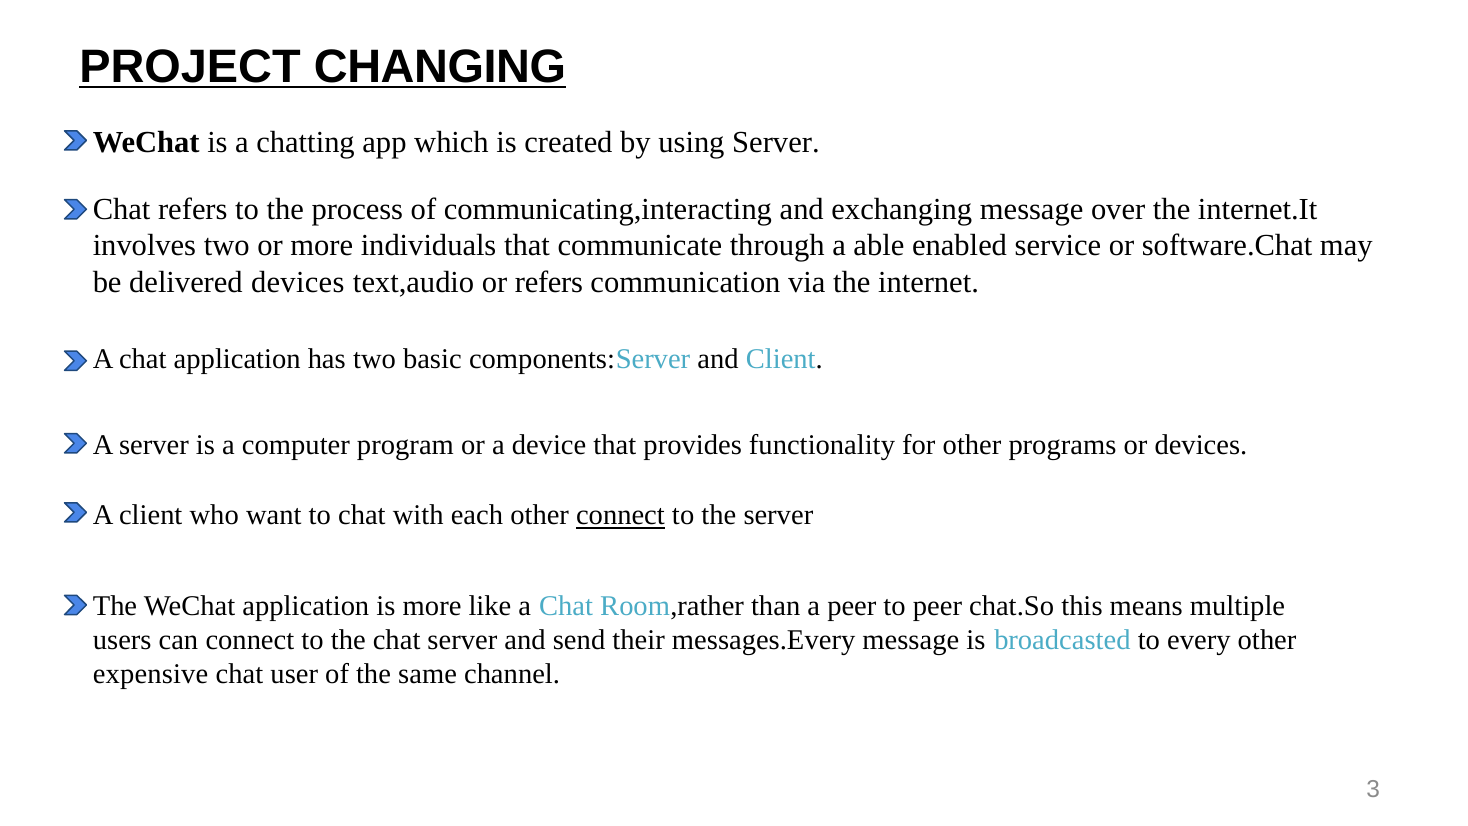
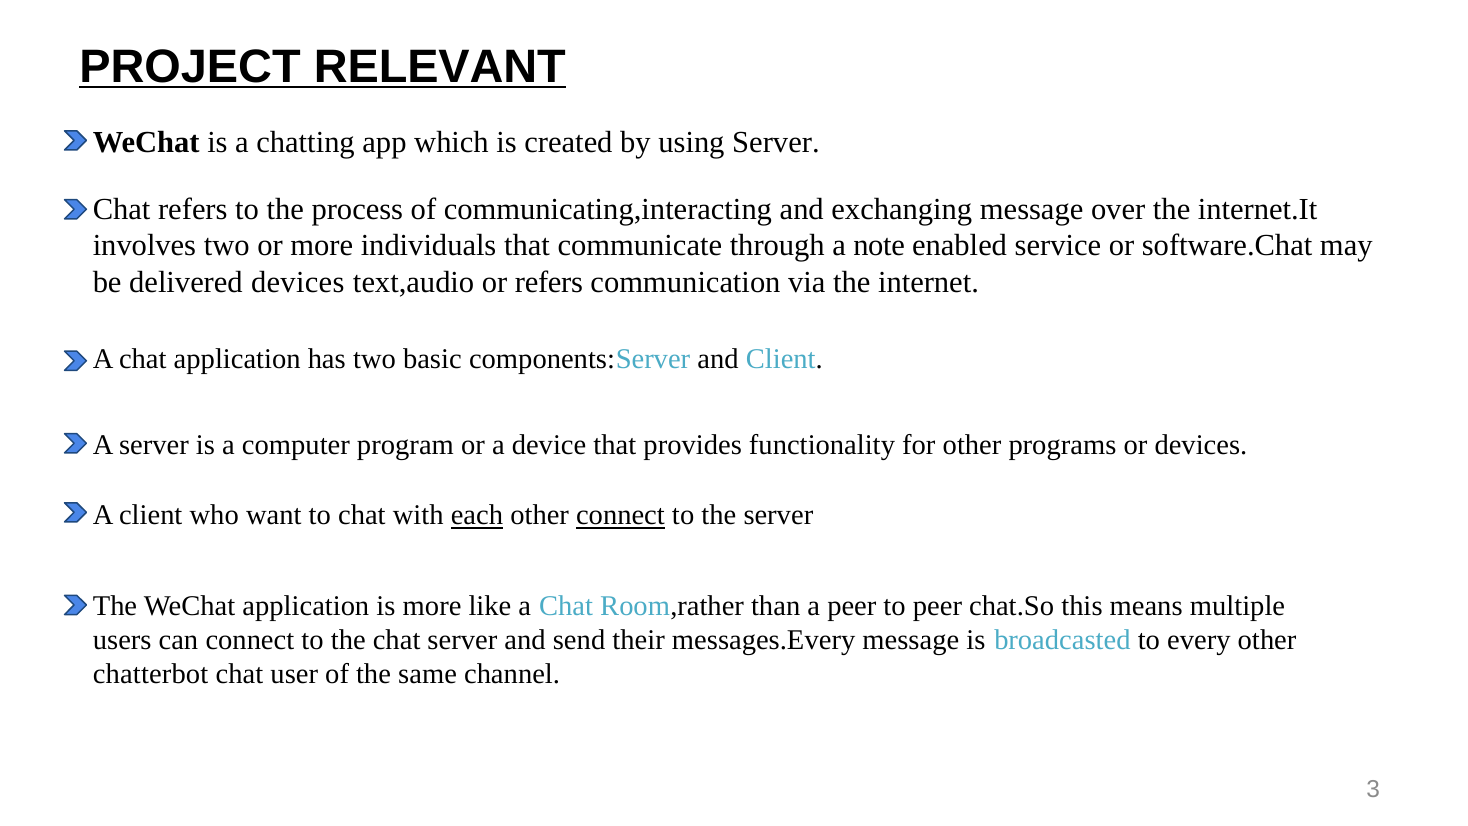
CHANGING: CHANGING -> RELEVANT
able: able -> note
each underline: none -> present
expensive: expensive -> chatterbot
